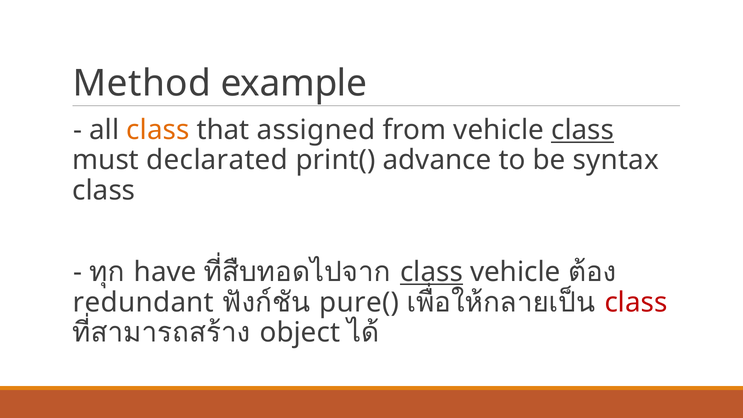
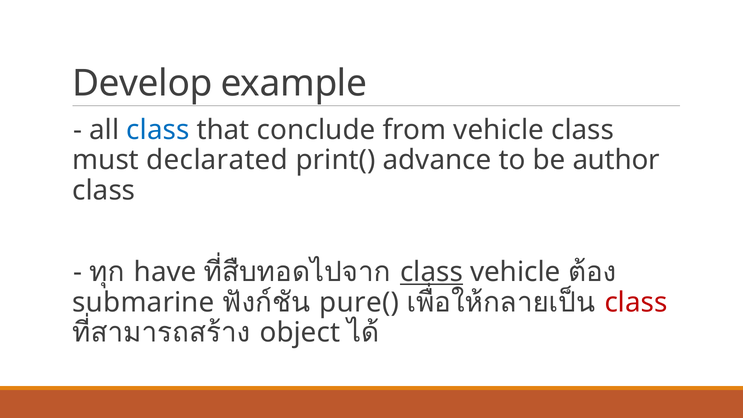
Method: Method -> Develop
class at (158, 130) colour: orange -> blue
assigned: assigned -> conclude
class at (583, 130) underline: present -> none
syntax: syntax -> author
redundant: redundant -> submarine
